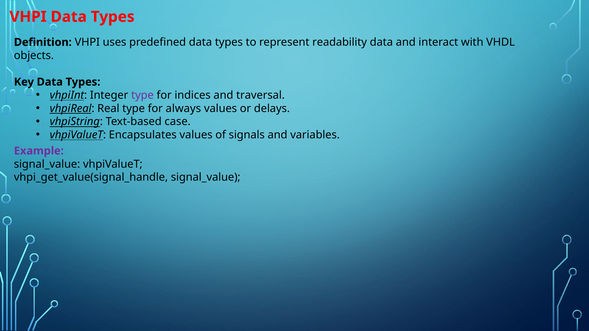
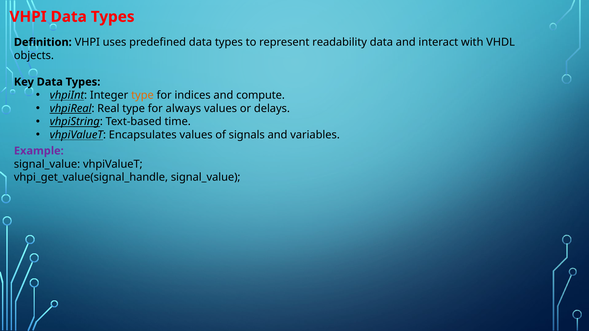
type at (142, 95) colour: purple -> orange
traversal: traversal -> compute
case: case -> time
